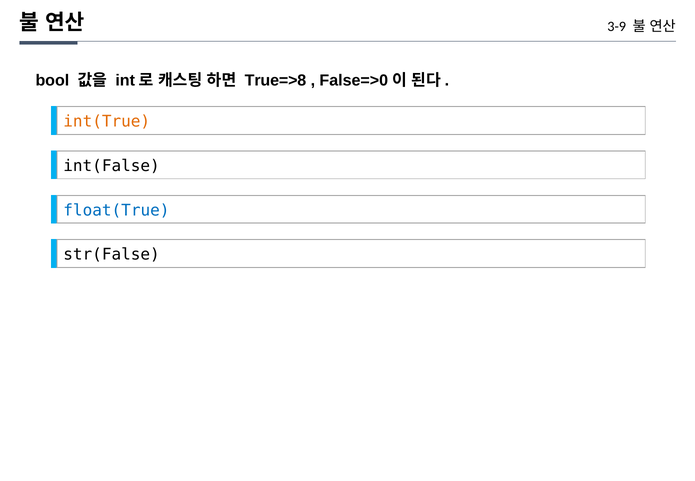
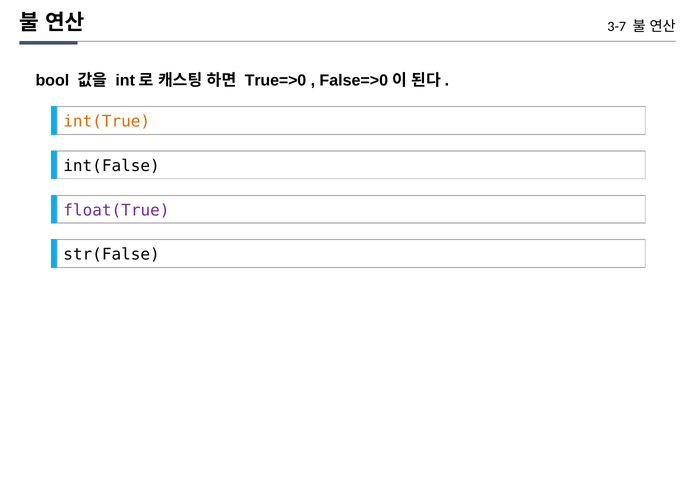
3-9: 3-9 -> 3-7
True=>8: True=>8 -> True=>0
float(True colour: blue -> purple
